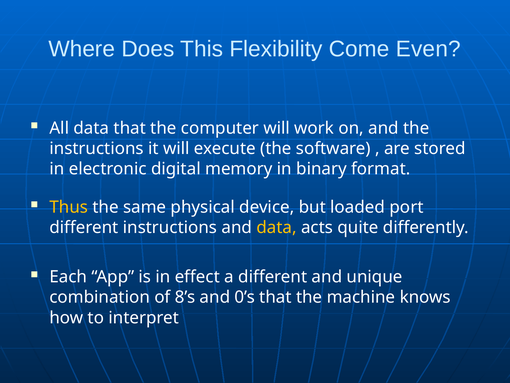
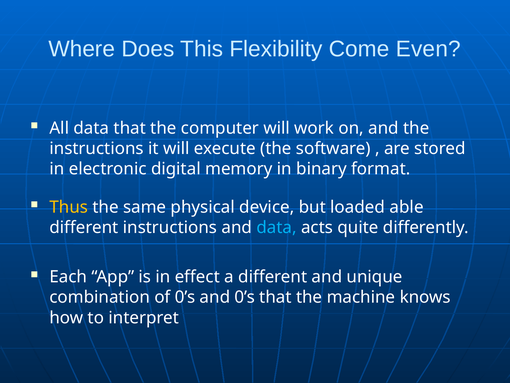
port: port -> able
data at (276, 227) colour: yellow -> light blue
of 8’s: 8’s -> 0’s
